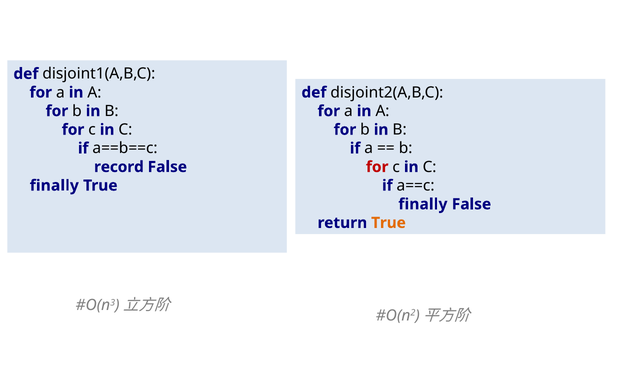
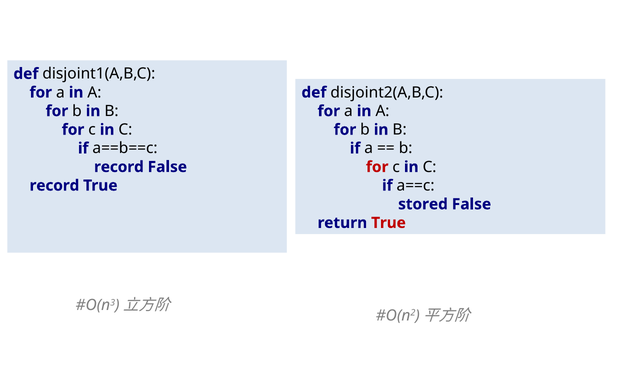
finally at (54, 185): finally -> record
finally at (423, 204): finally -> stored
True at (388, 223) colour: orange -> red
